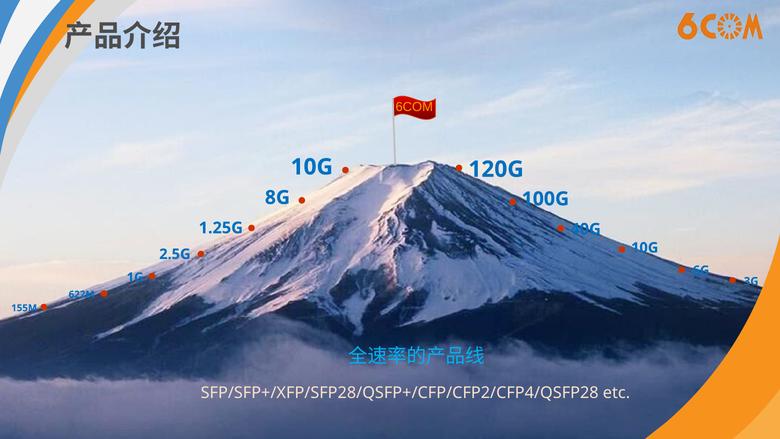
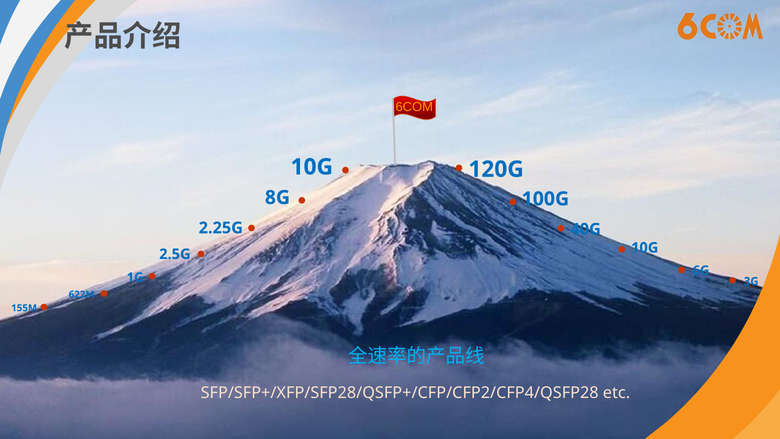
1.25G: 1.25G -> 2.25G
